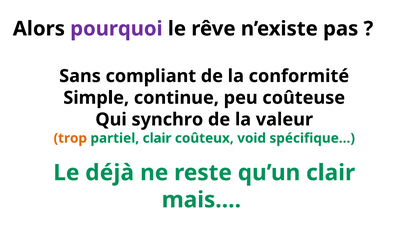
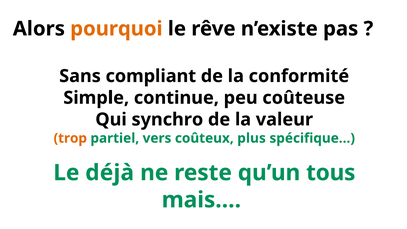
pourquoi colour: purple -> orange
partiel clair: clair -> vers
void: void -> plus
qu’un clair: clair -> tous
